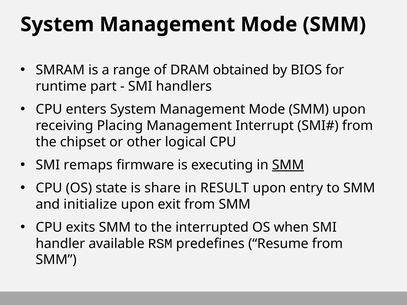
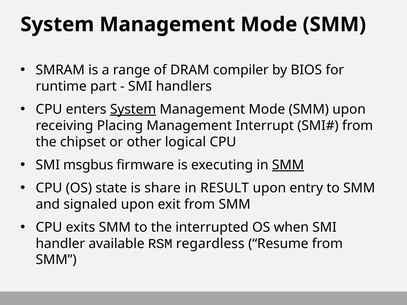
obtained: obtained -> compiler
System at (133, 109) underline: none -> present
remaps: remaps -> msgbus
initialize: initialize -> signaled
predefines: predefines -> regardless
